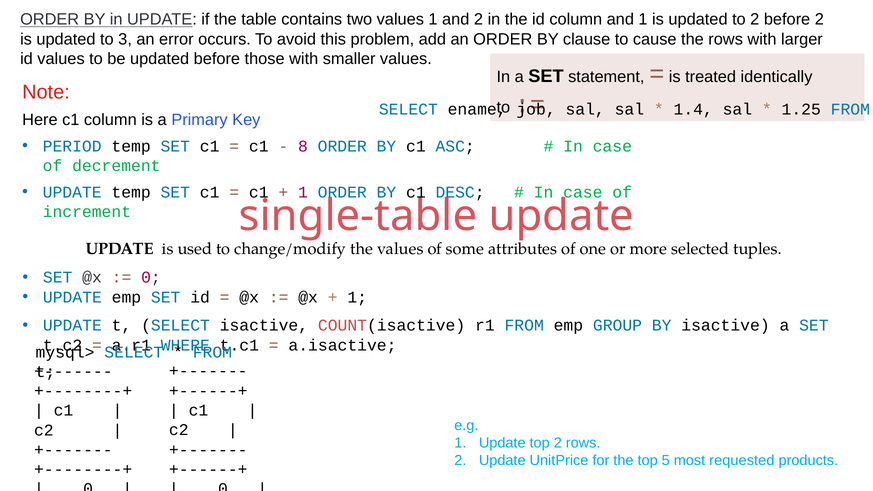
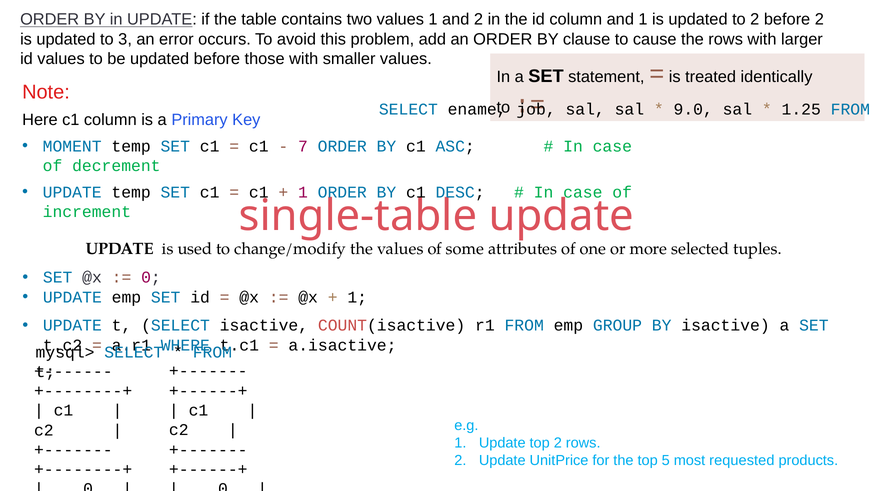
1.4: 1.4 -> 9.0
PERIOD: PERIOD -> MOMENT
8: 8 -> 7
